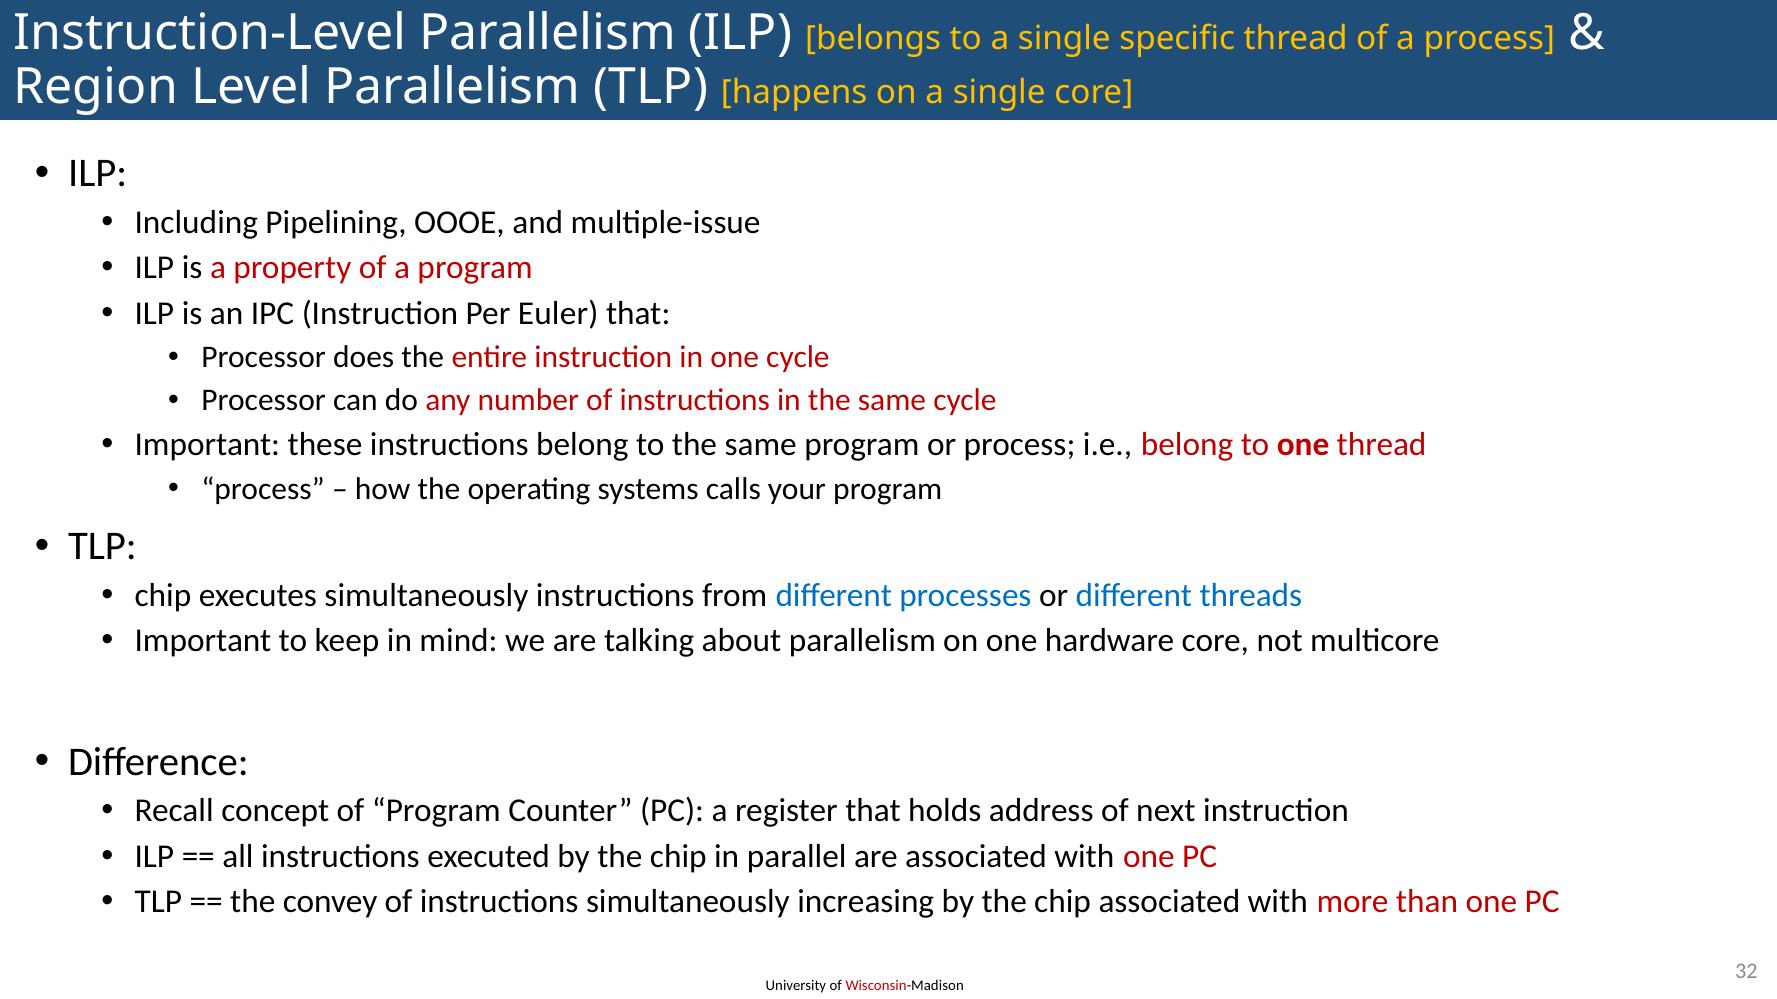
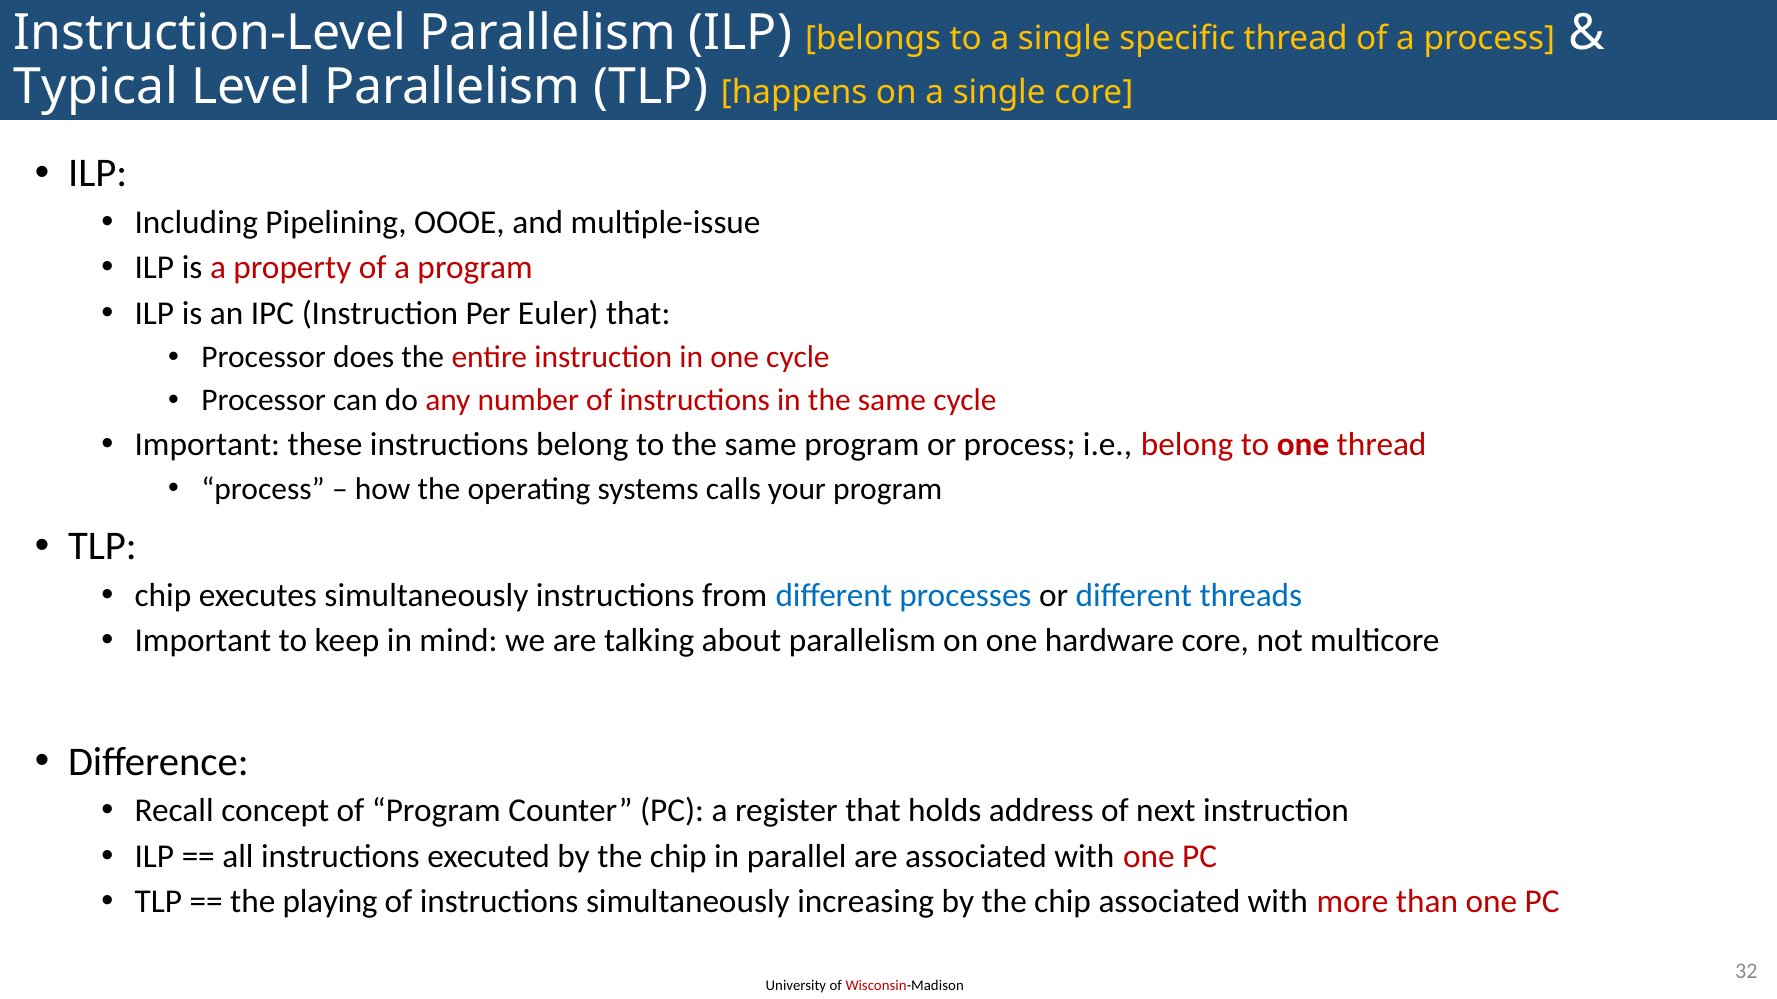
Region: Region -> Typical
convey: convey -> playing
